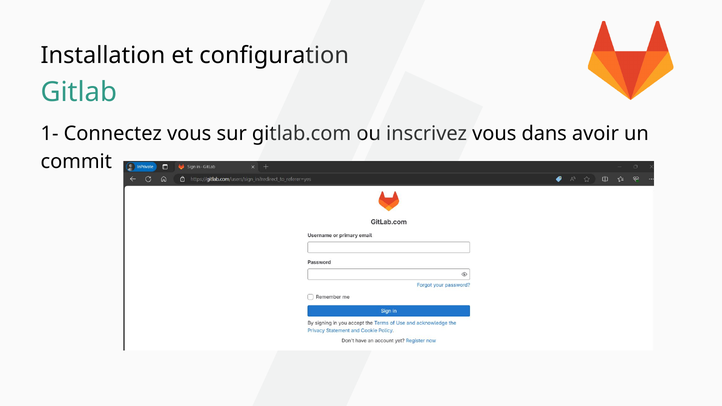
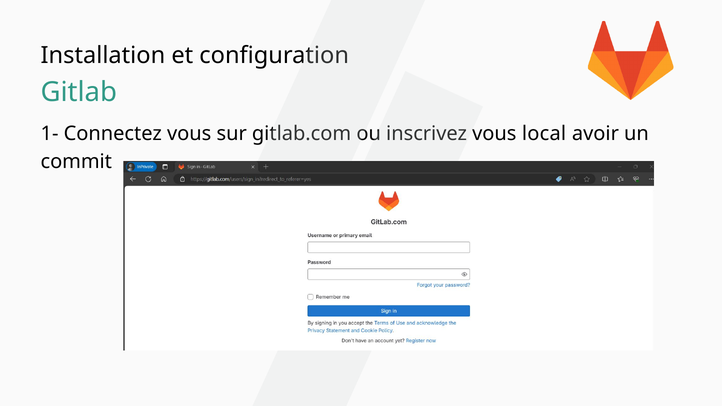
dans: dans -> local
